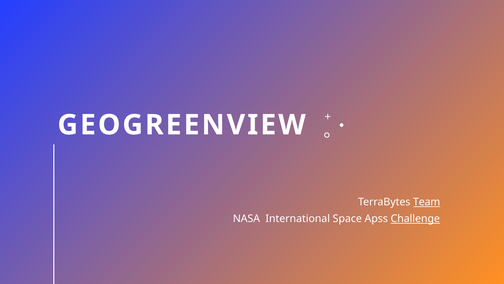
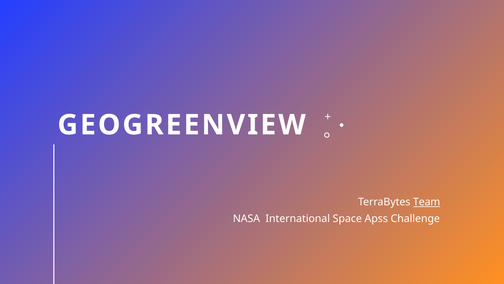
Challenge underline: present -> none
